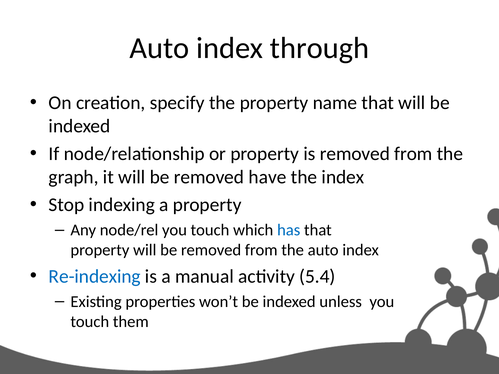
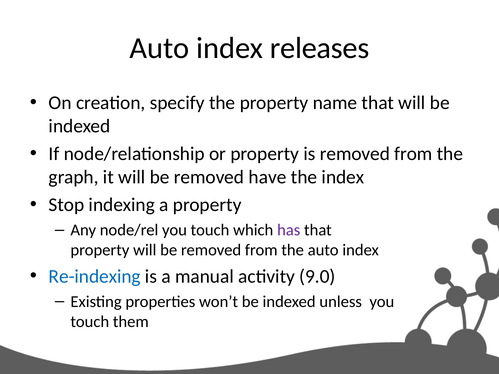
through: through -> releases
has colour: blue -> purple
5.4: 5.4 -> 9.0
